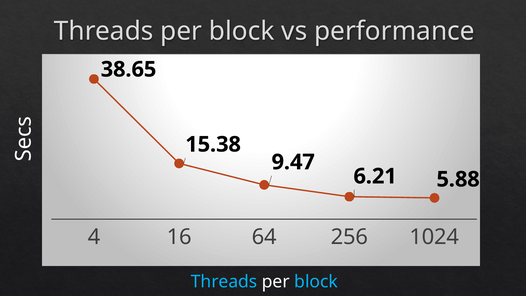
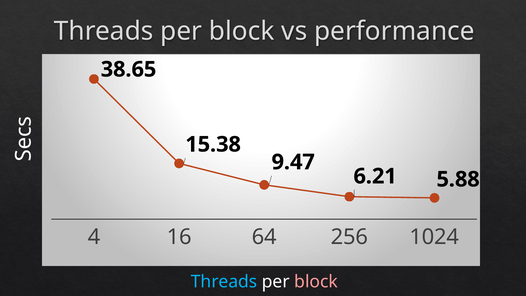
block at (316, 282) colour: light blue -> pink
